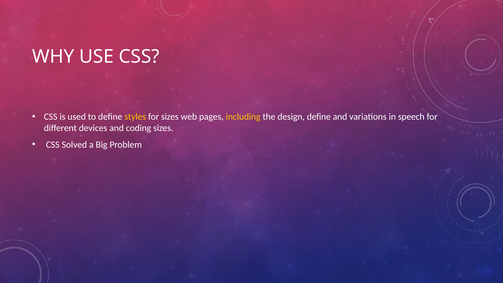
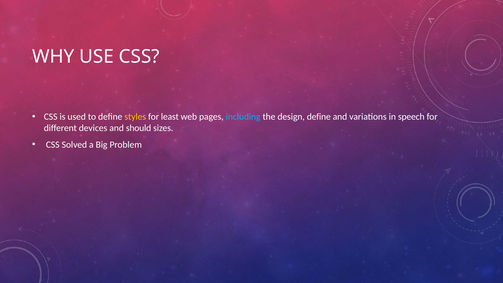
for sizes: sizes -> least
including colour: yellow -> light blue
coding: coding -> should
